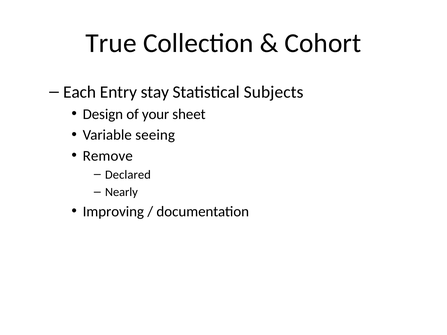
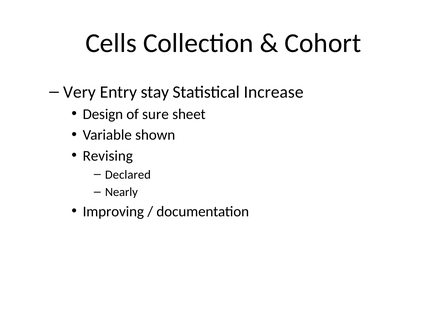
True: True -> Cells
Each: Each -> Very
Subjects: Subjects -> Increase
your: your -> sure
seeing: seeing -> shown
Remove: Remove -> Revising
